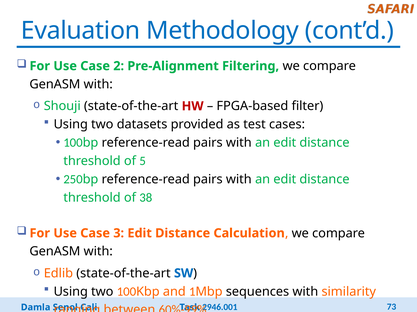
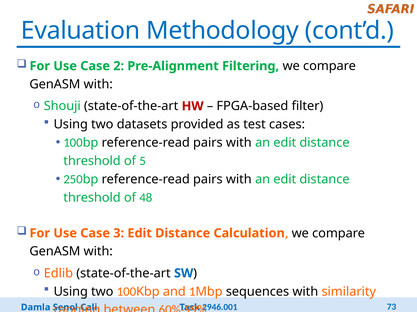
38: 38 -> 48
